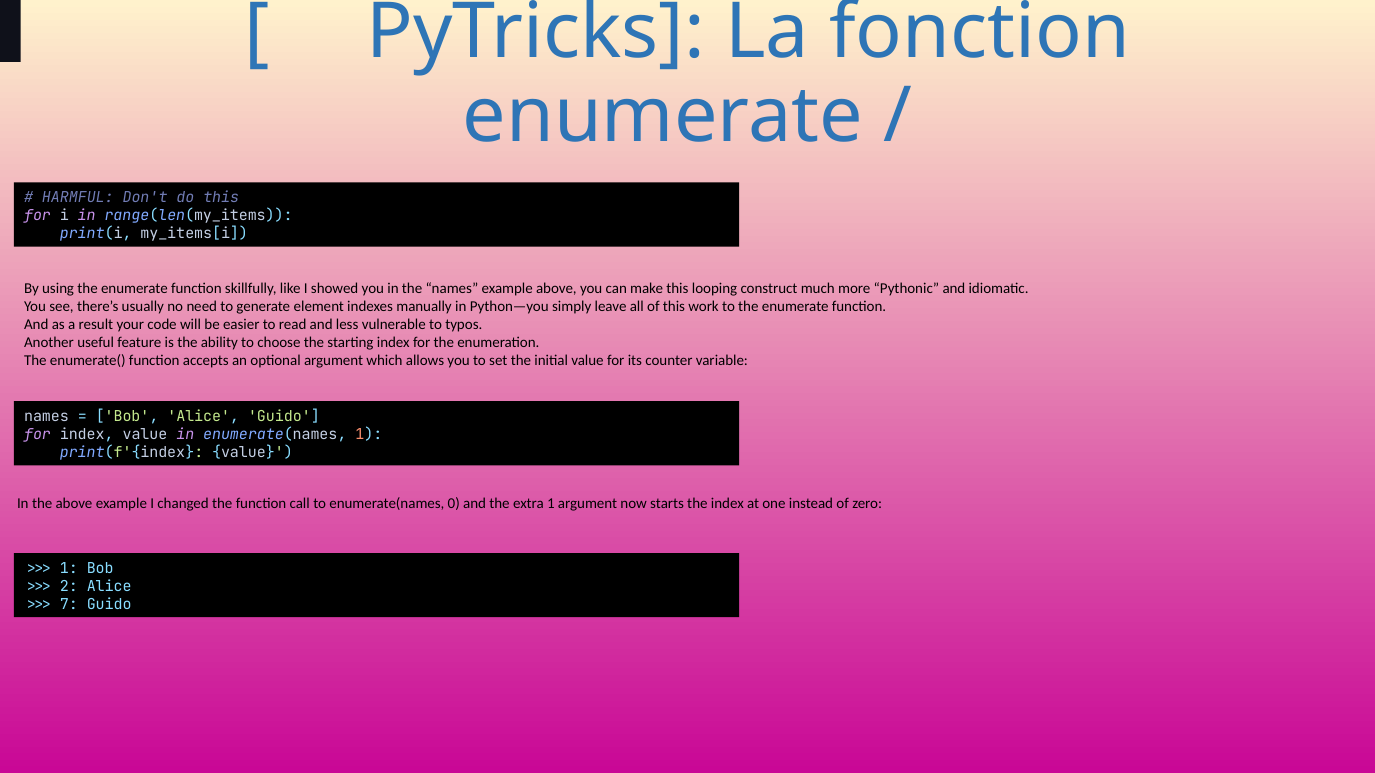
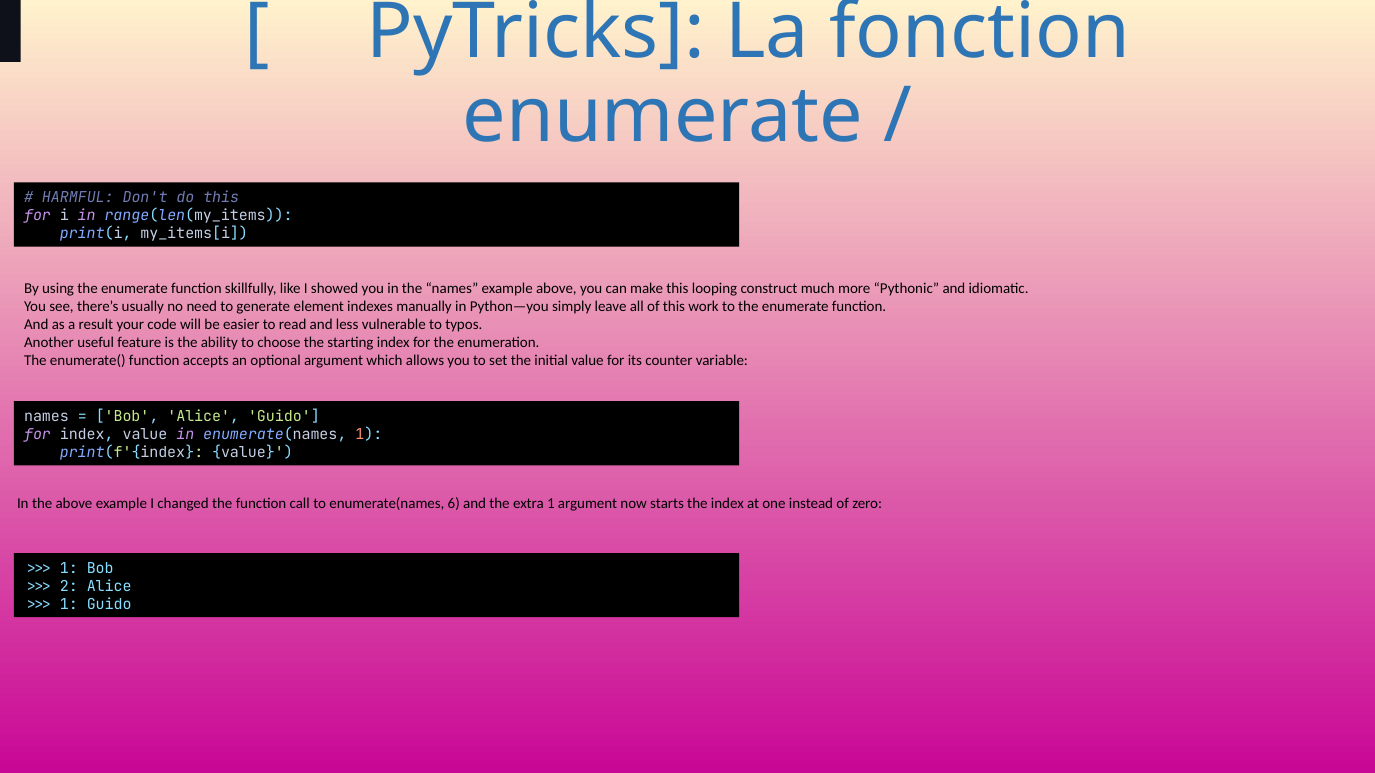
0: 0 -> 6
7 at (69, 605): 7 -> 1
